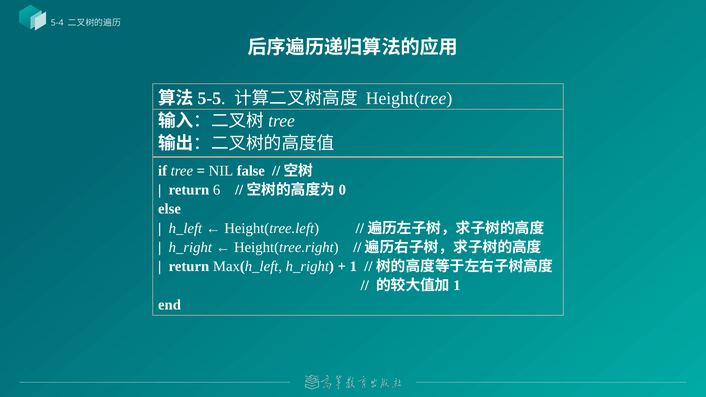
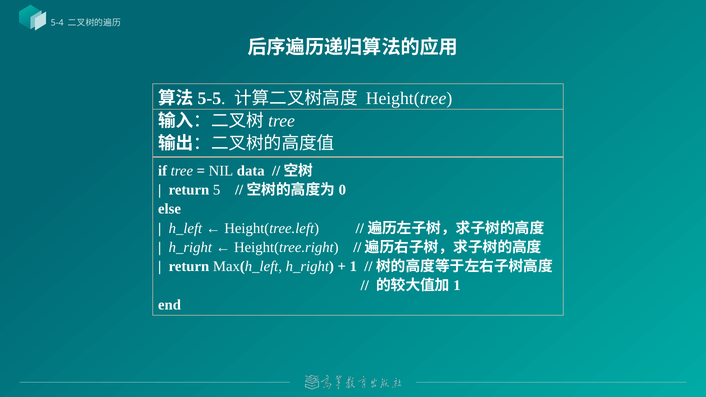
false: false -> data
6: 6 -> 5
